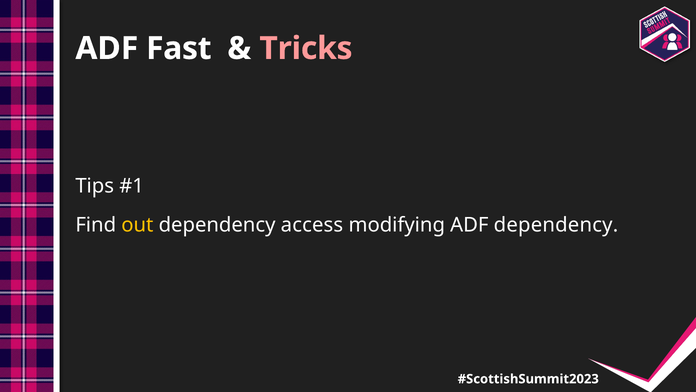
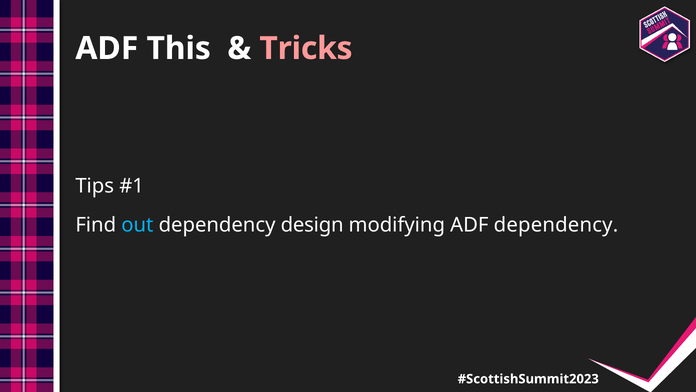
Fast: Fast -> This
out colour: yellow -> light blue
access: access -> design
